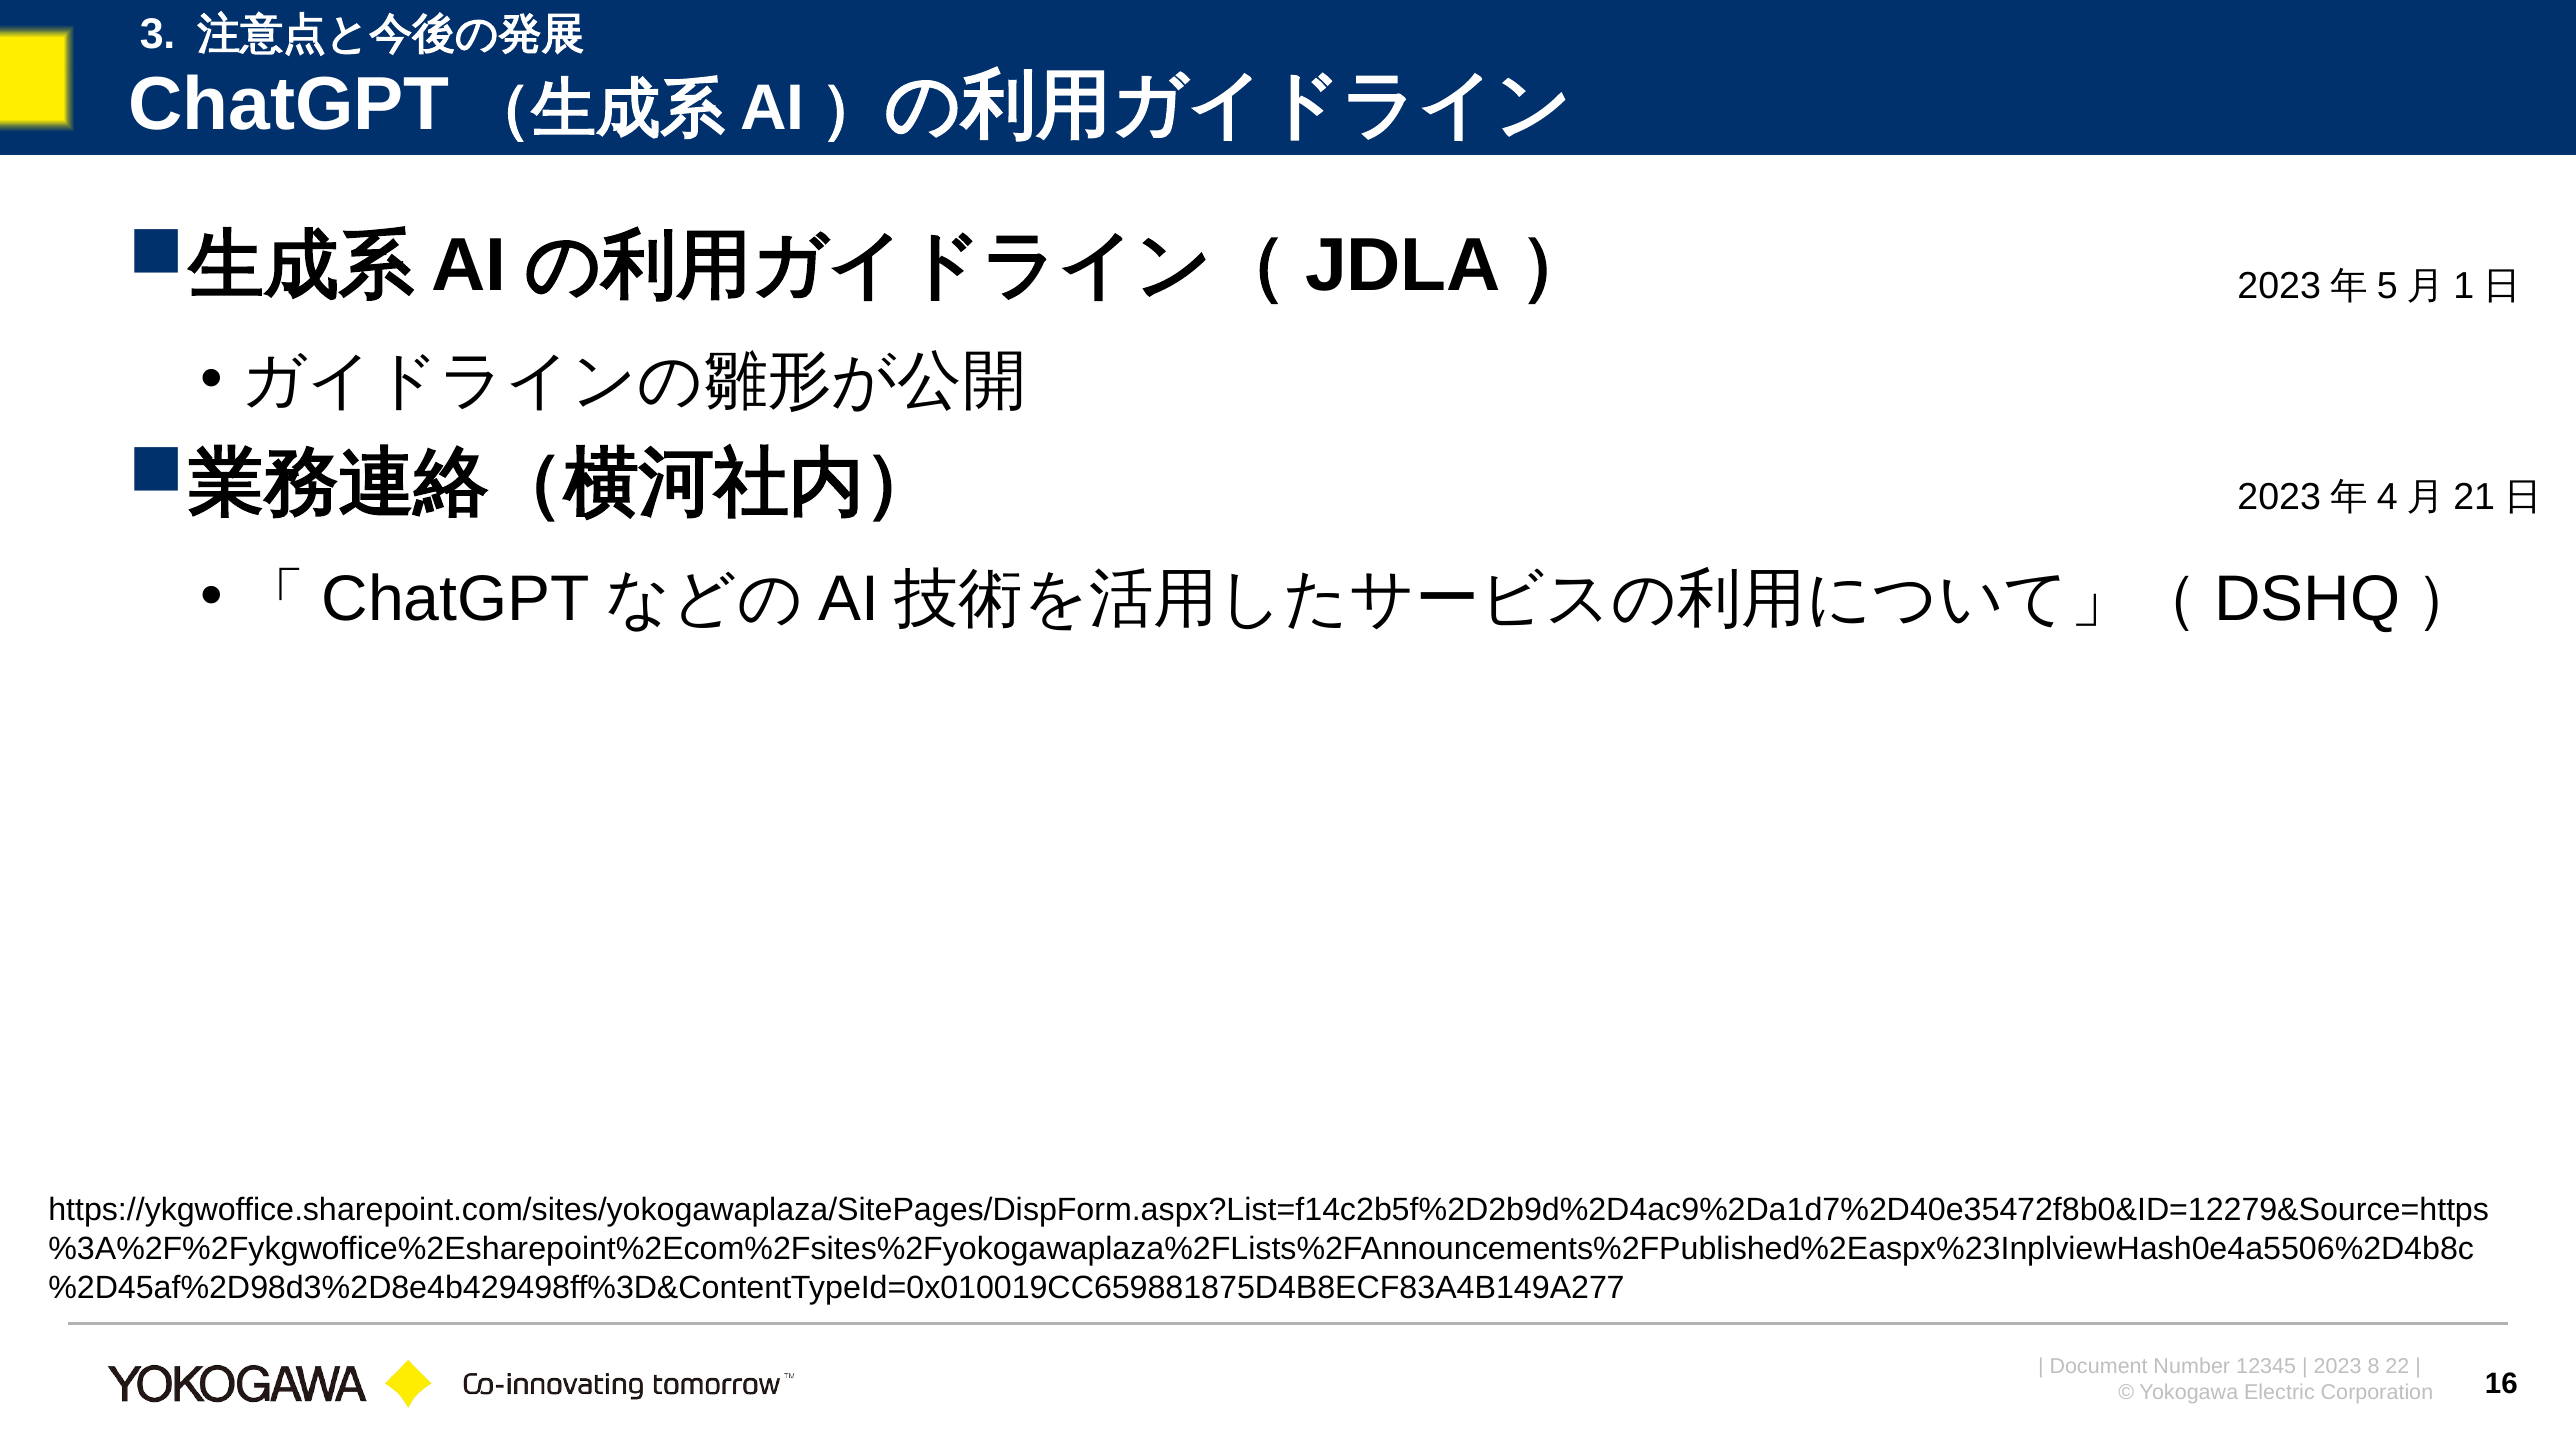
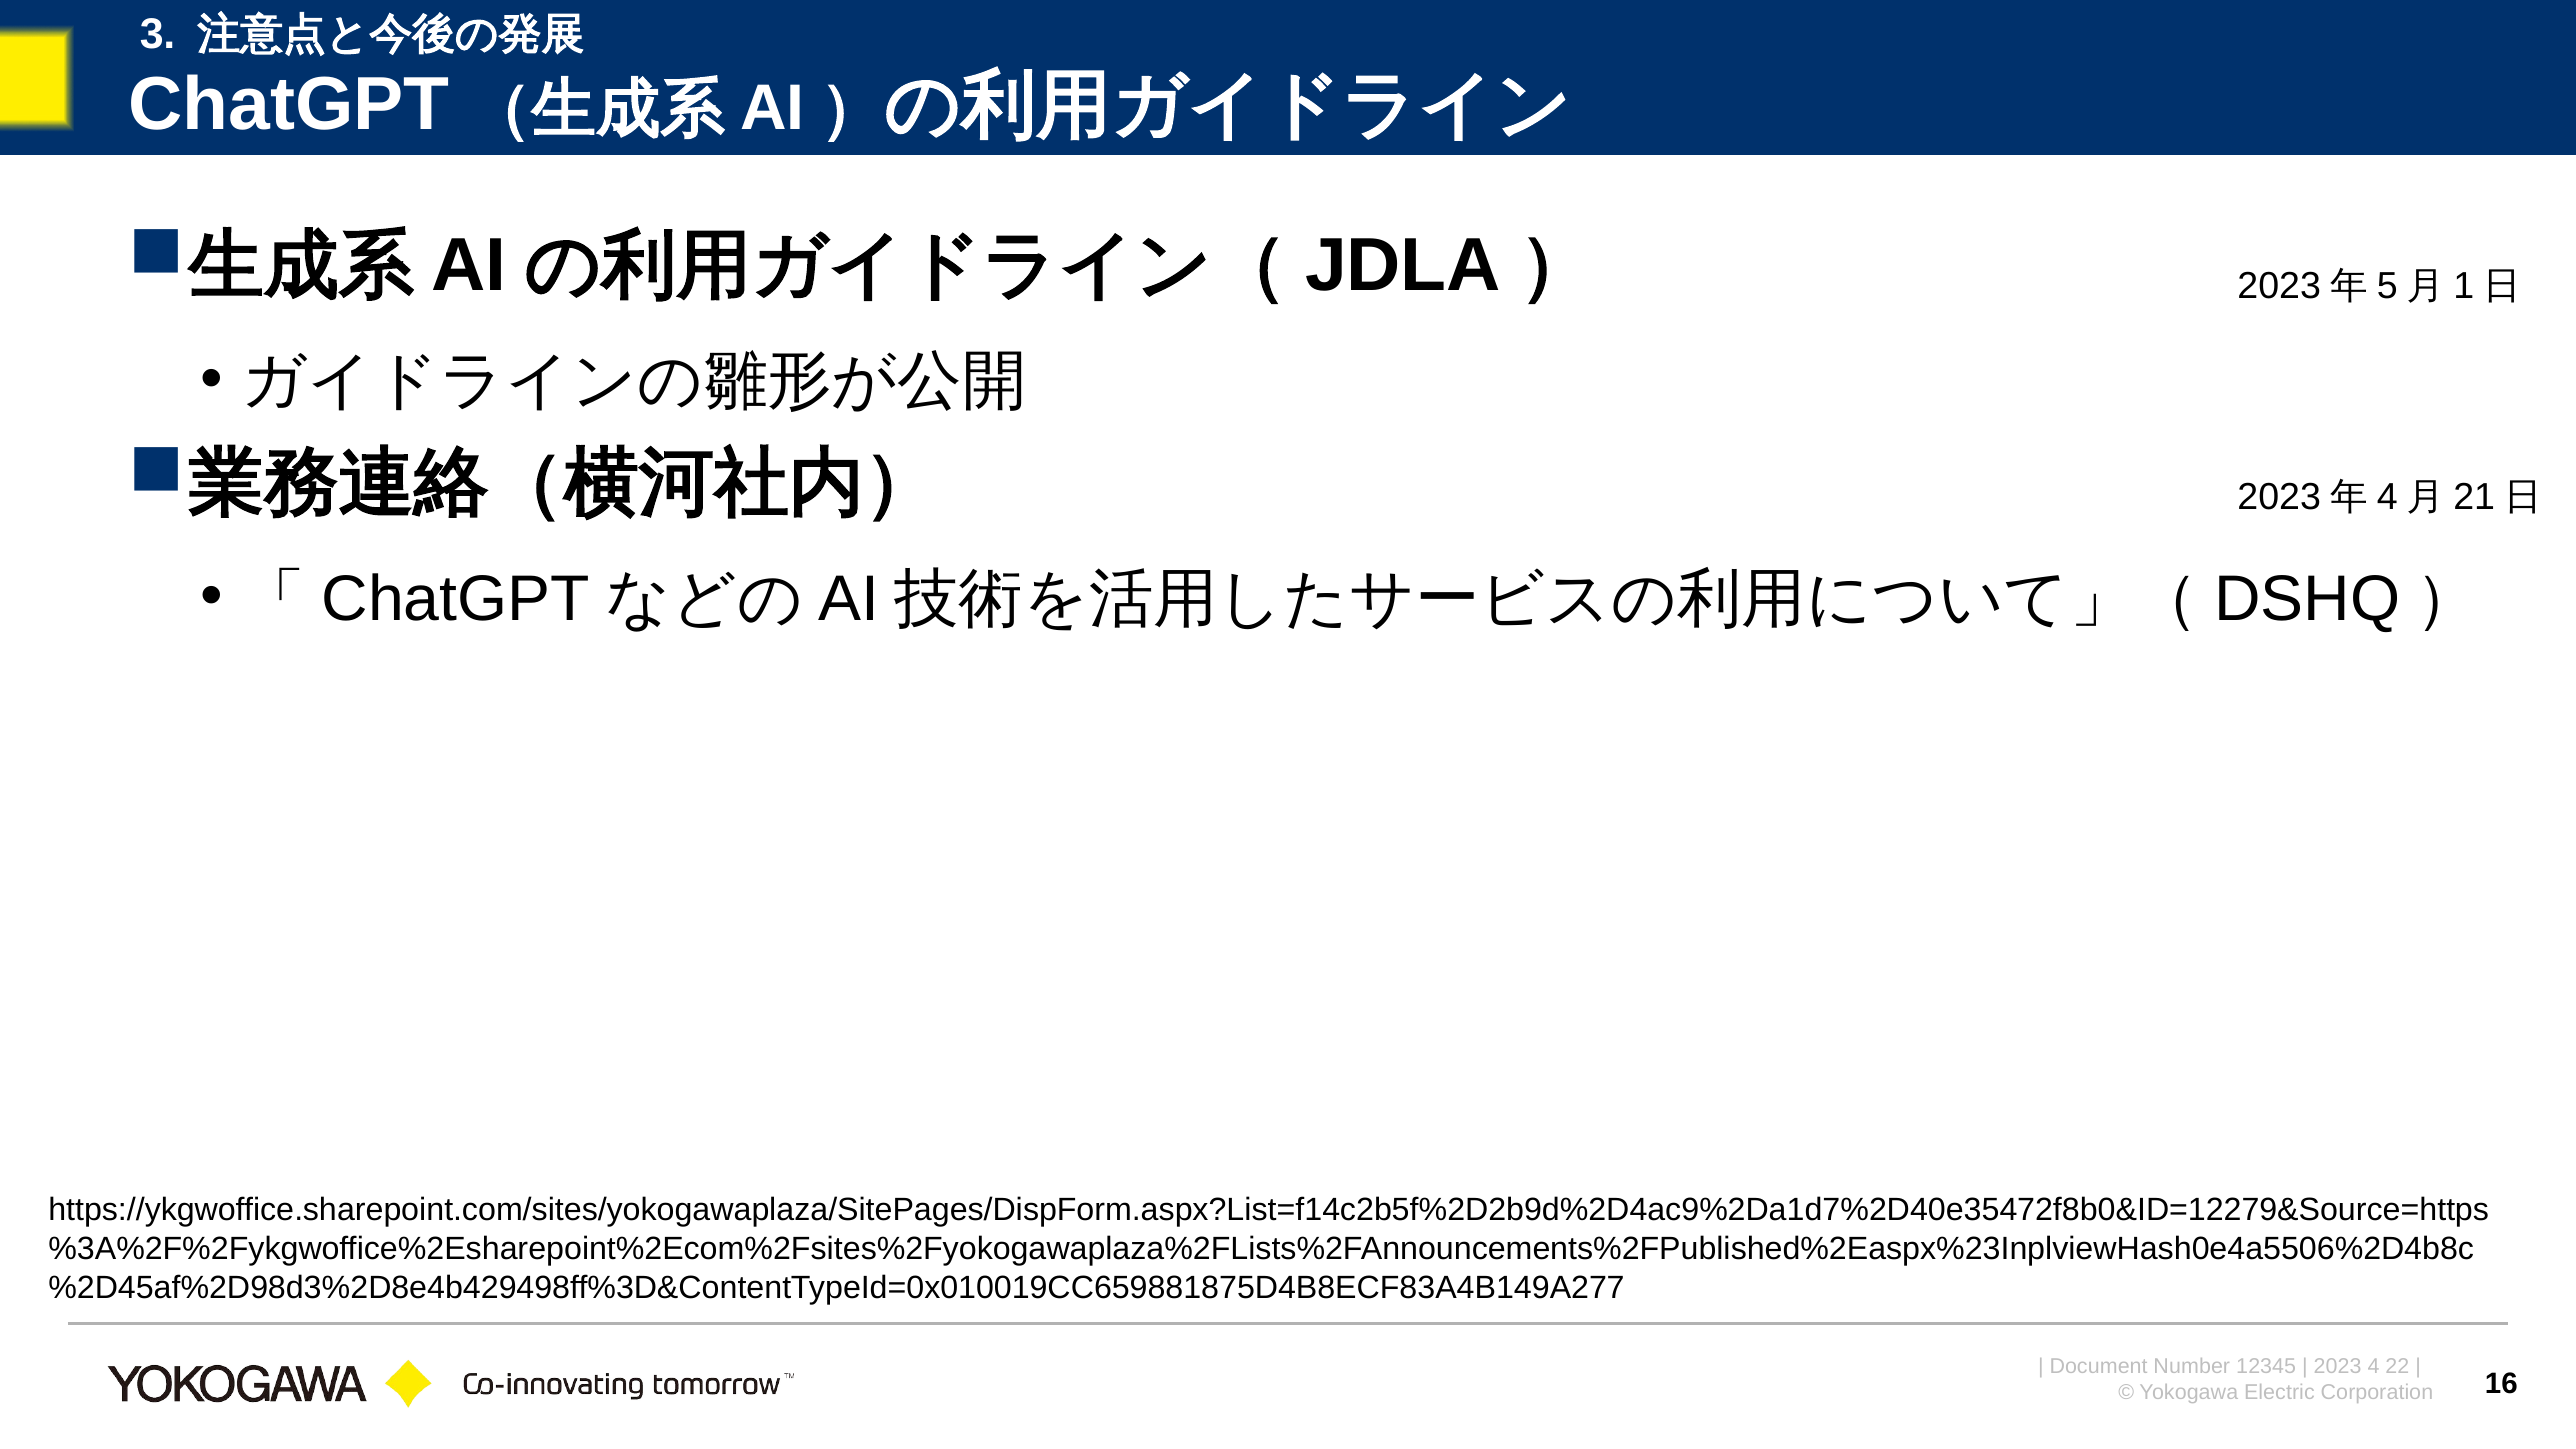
8: 8 -> 4
